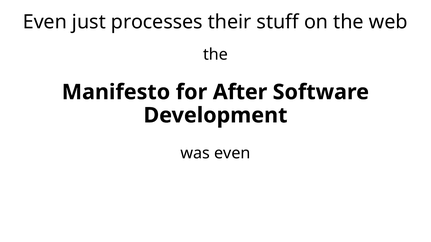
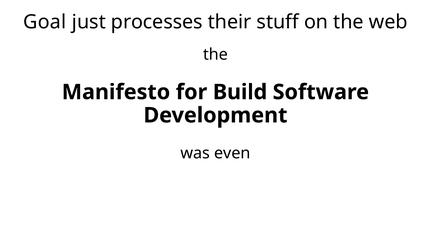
Even at (45, 22): Even -> Goal
After: After -> Build
